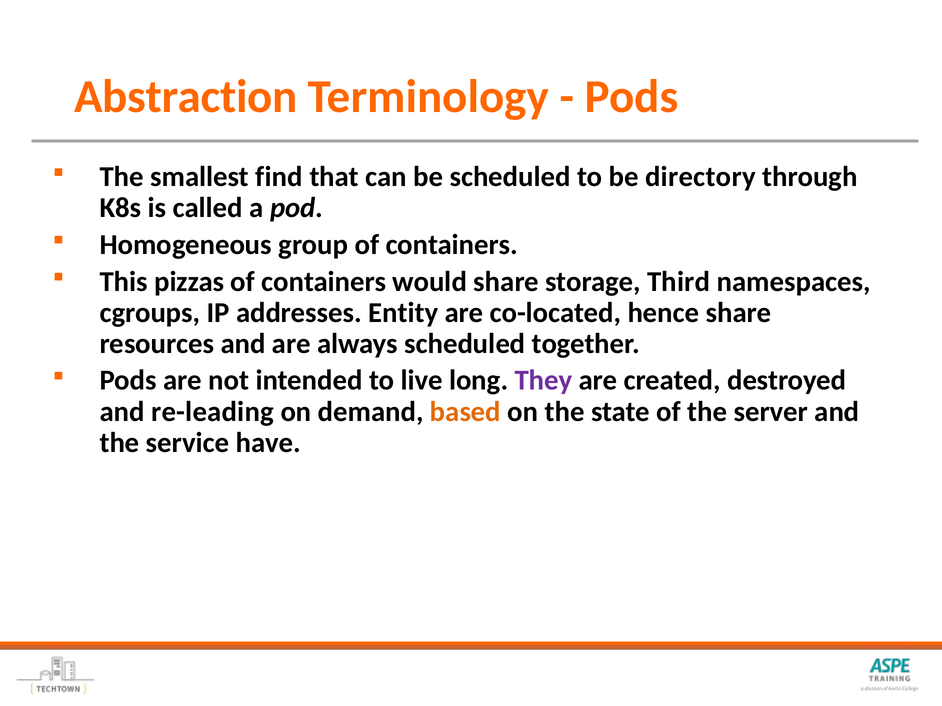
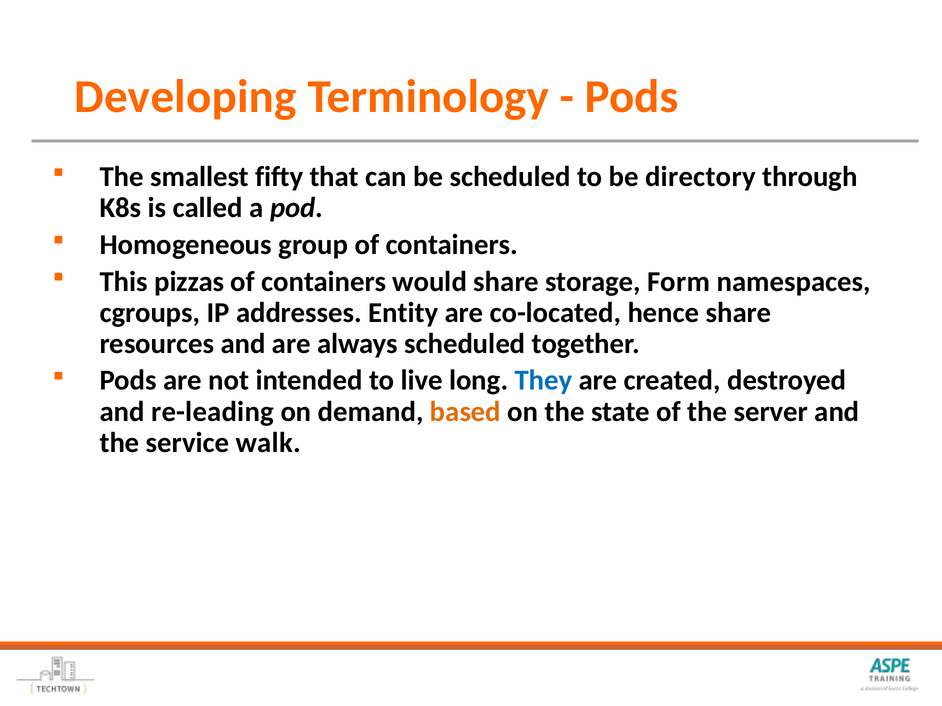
Abstraction: Abstraction -> Developing
find: find -> fifty
Third: Third -> Form
They colour: purple -> blue
have: have -> walk
